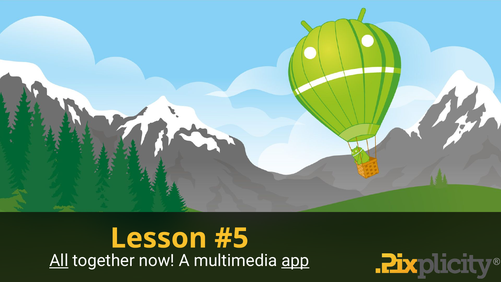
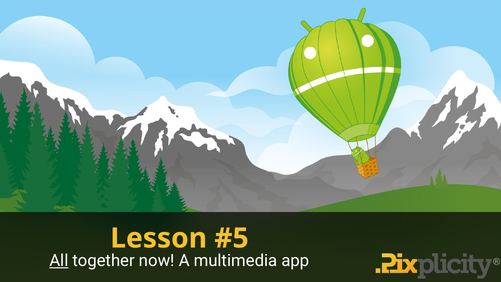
app underline: present -> none
